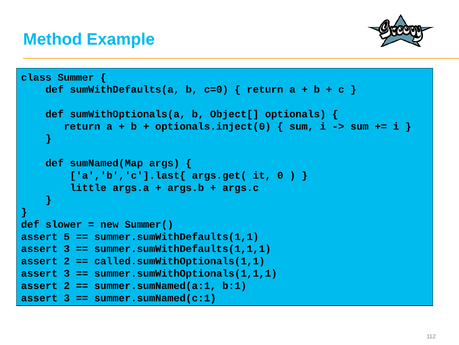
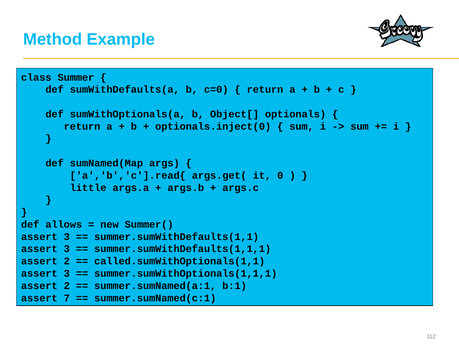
a','b','c'].last{: a','b','c'].last{ -> a','b','c'].read{
slower: slower -> allows
5 at (67, 236): 5 -> 3
3 at (67, 297): 3 -> 7
